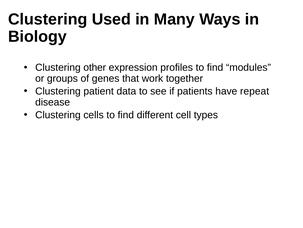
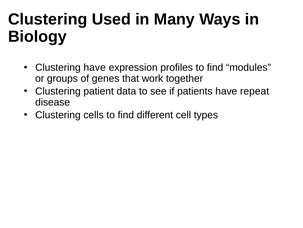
Clustering other: other -> have
